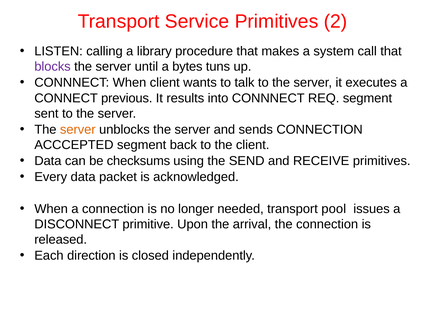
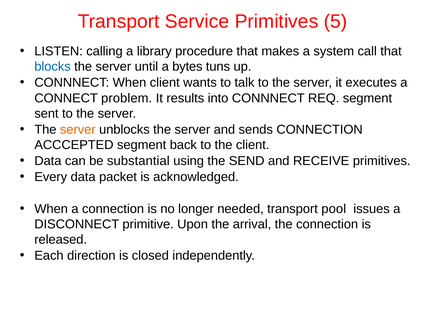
2: 2 -> 5
blocks colour: purple -> blue
previous: previous -> problem
checksums: checksums -> substantial
